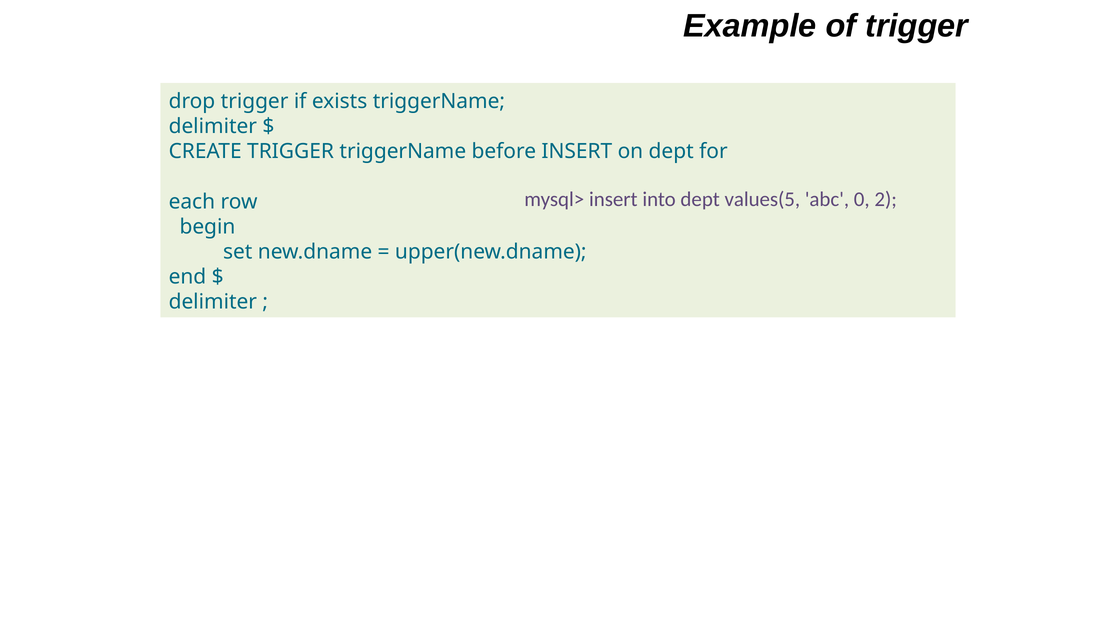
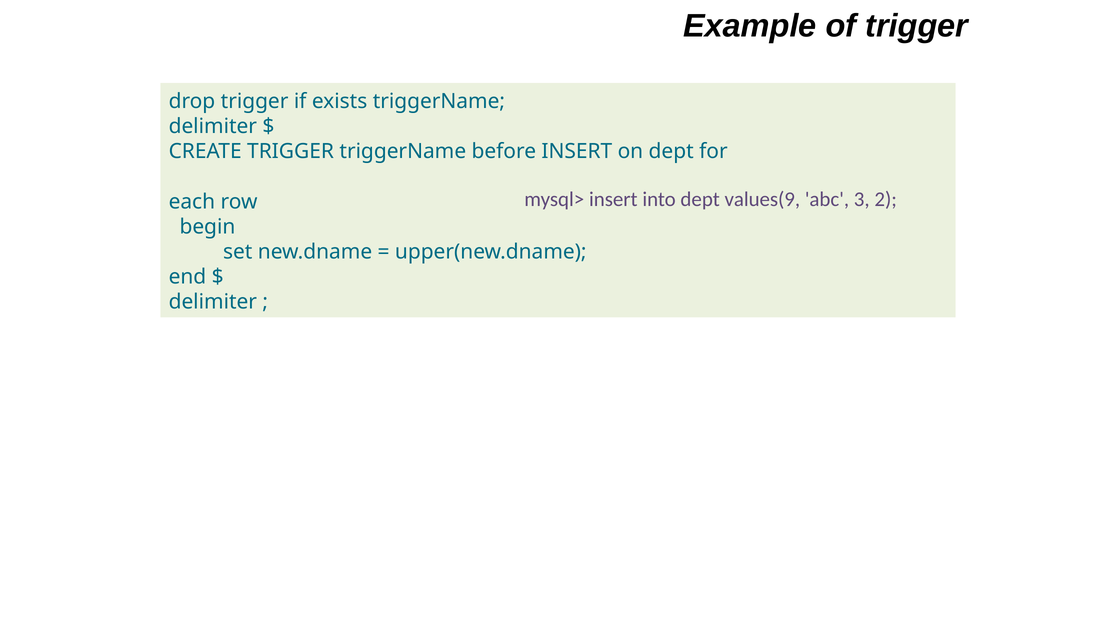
values(5: values(5 -> values(9
0: 0 -> 3
